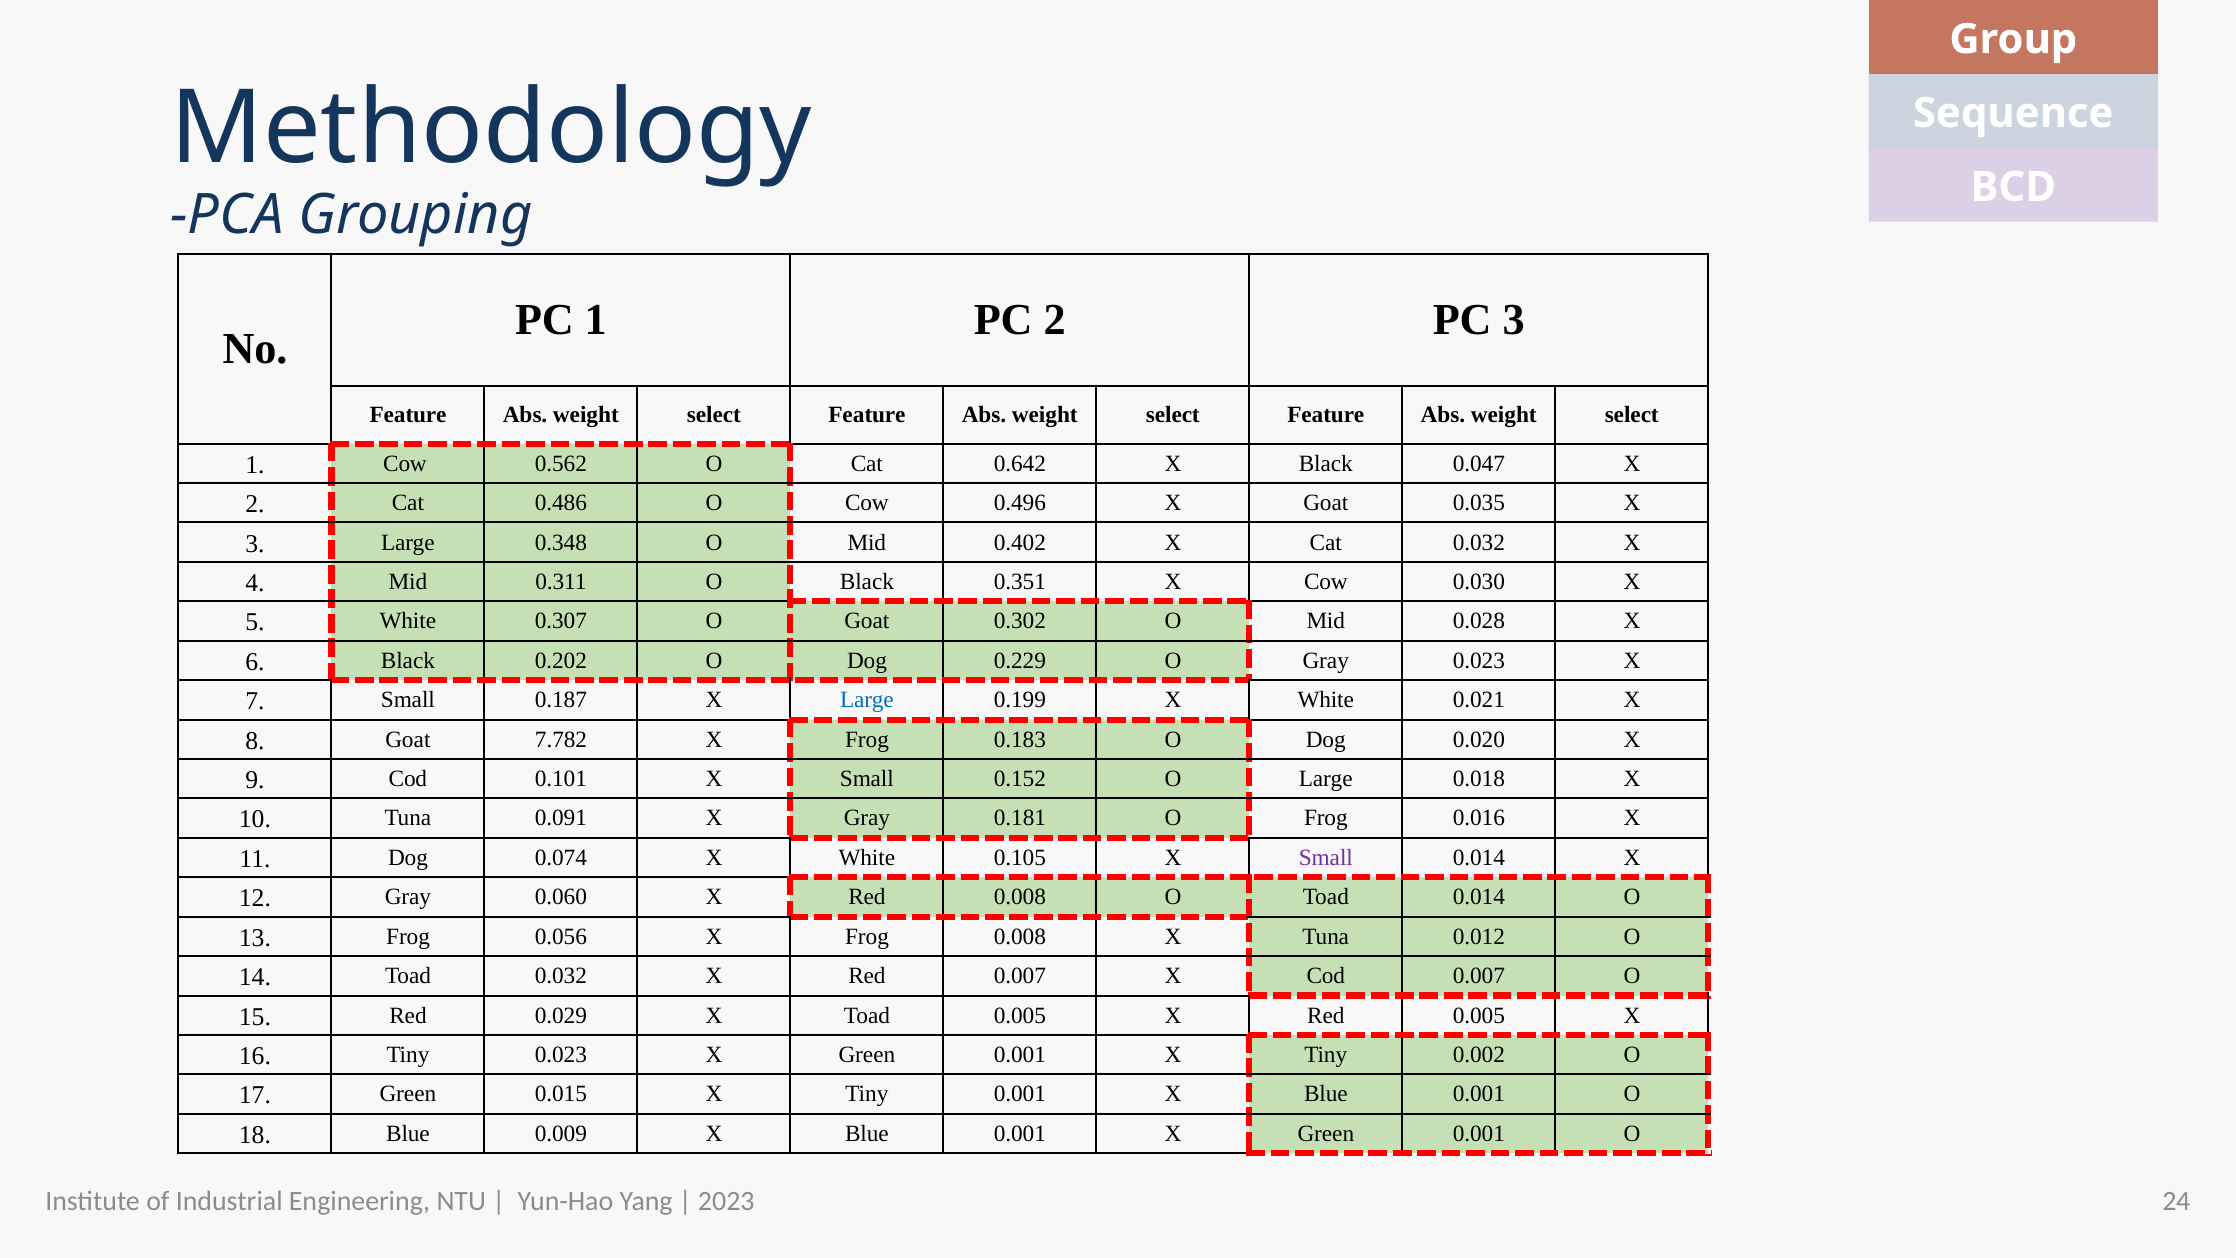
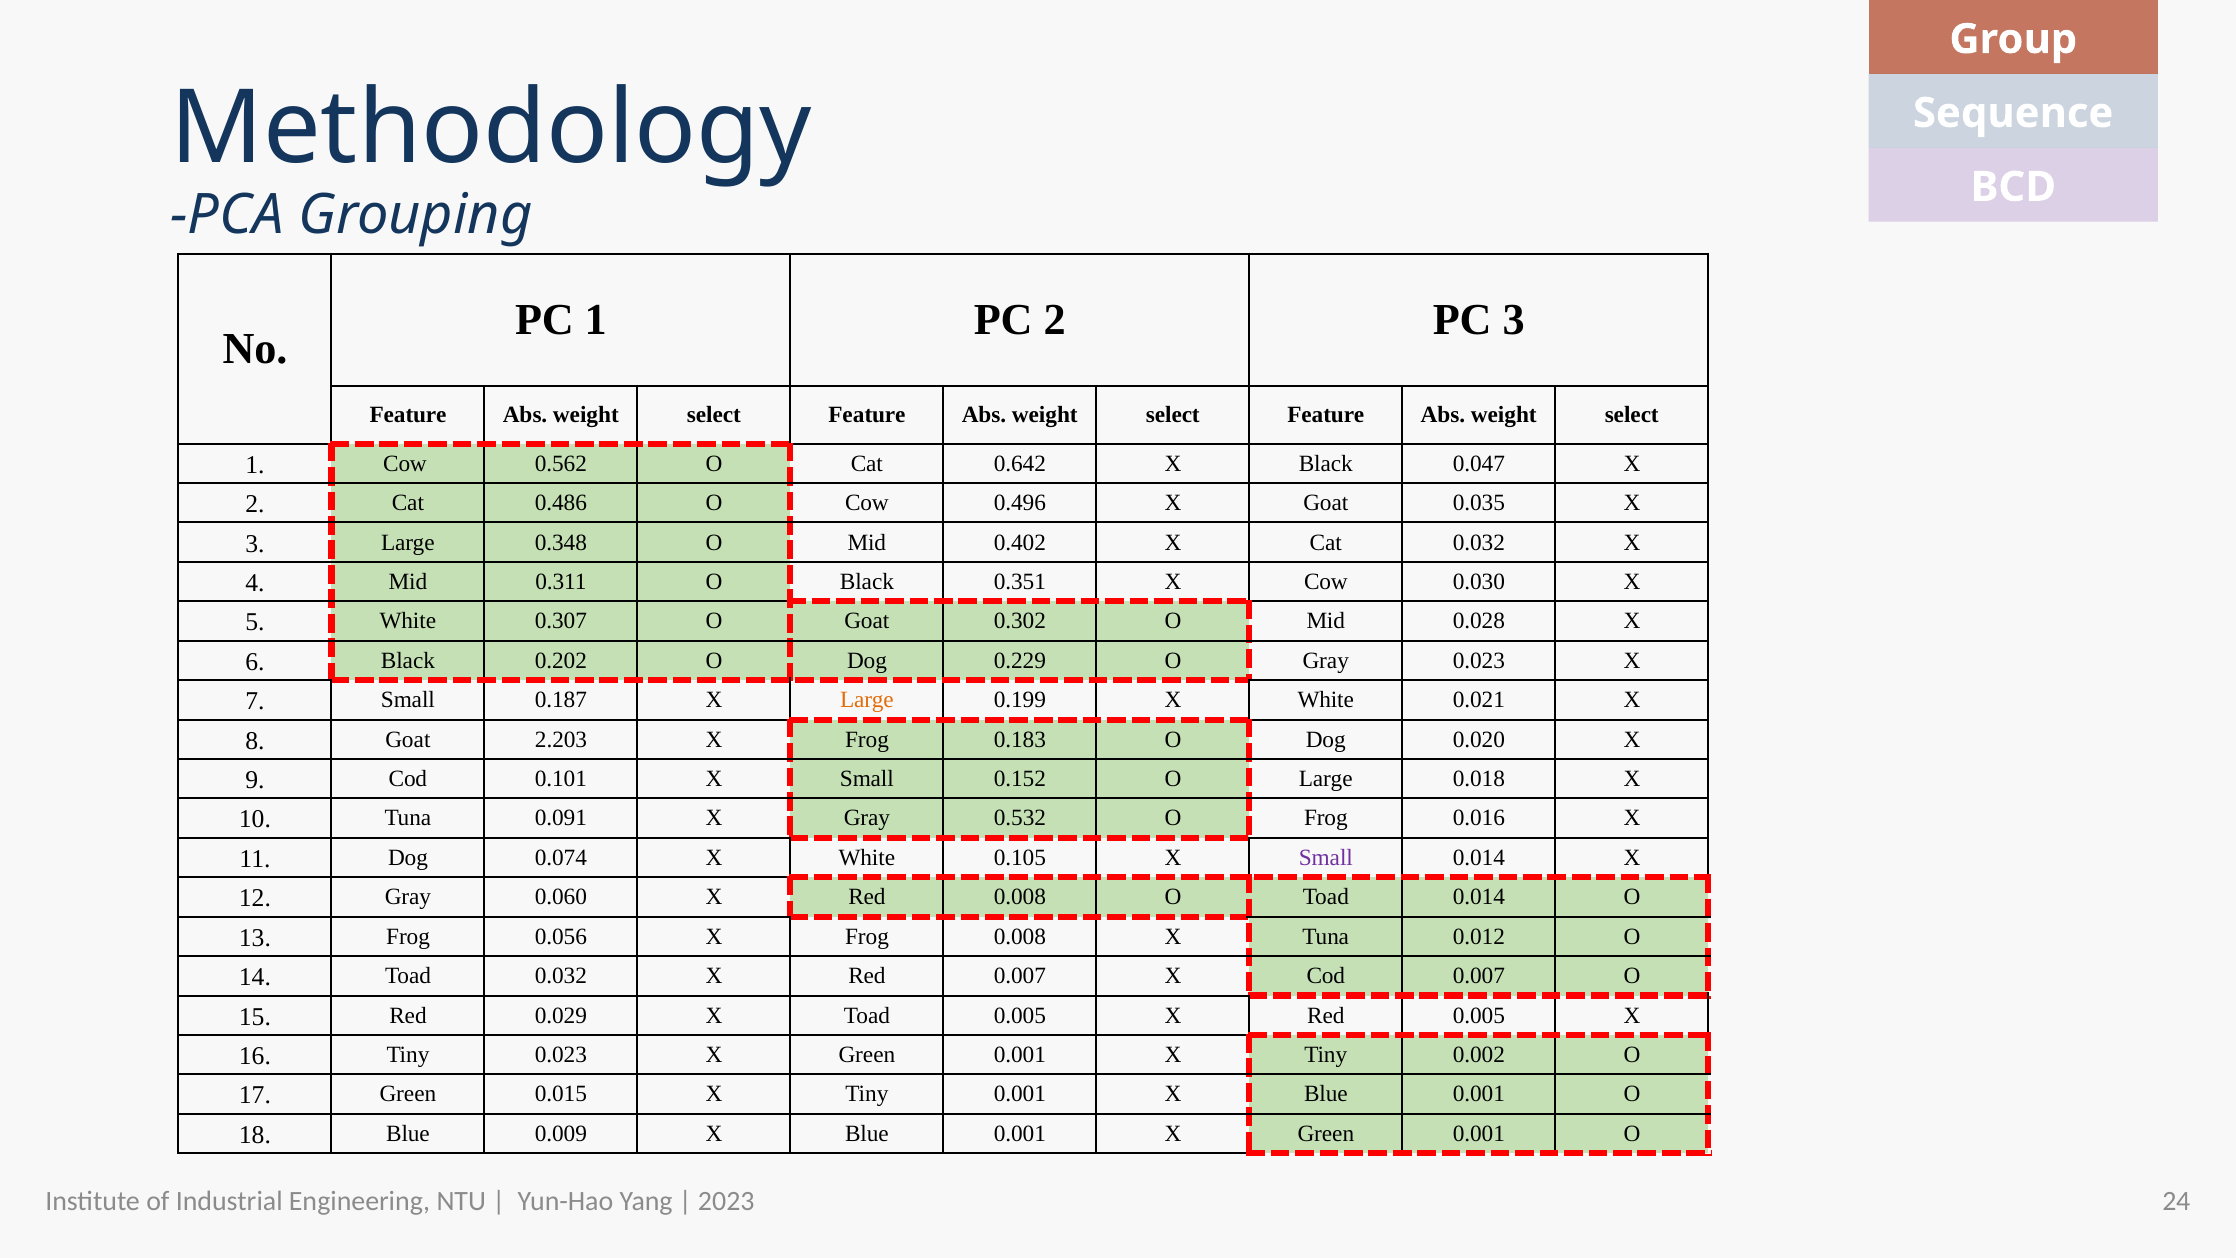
Large at (867, 700) colour: blue -> orange
7.782: 7.782 -> 2.203
0.181: 0.181 -> 0.532
